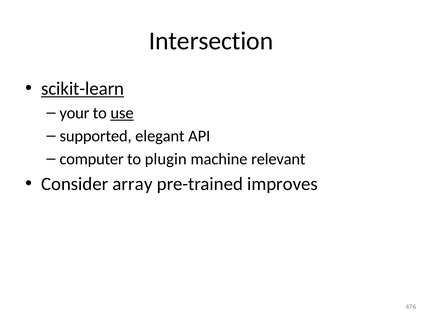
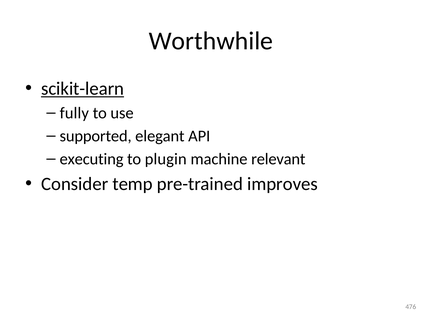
Intersection: Intersection -> Worthwhile
your: your -> fully
use underline: present -> none
computer: computer -> executing
array: array -> temp
